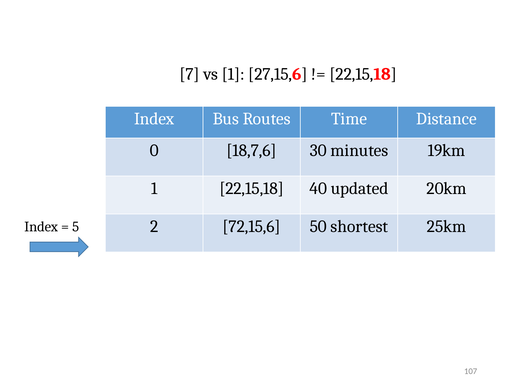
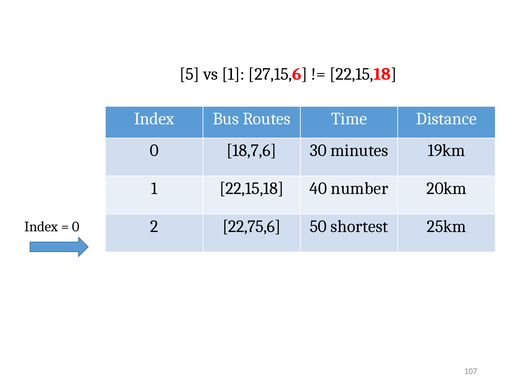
7: 7 -> 5
updated: updated -> number
72,15,6: 72,15,6 -> 22,75,6
5 at (76, 227): 5 -> 0
